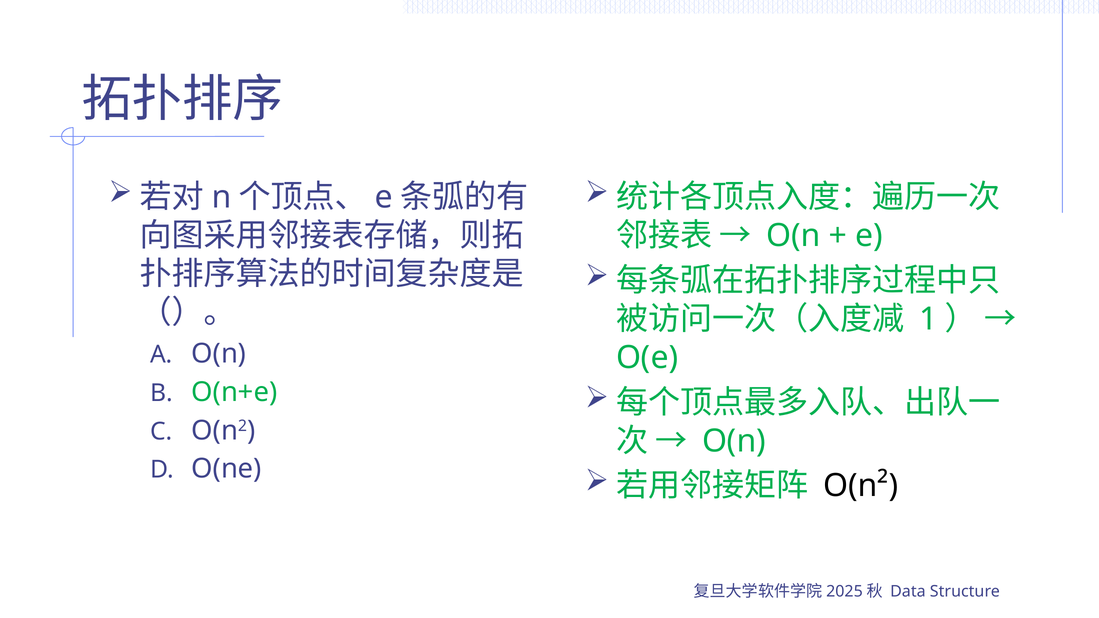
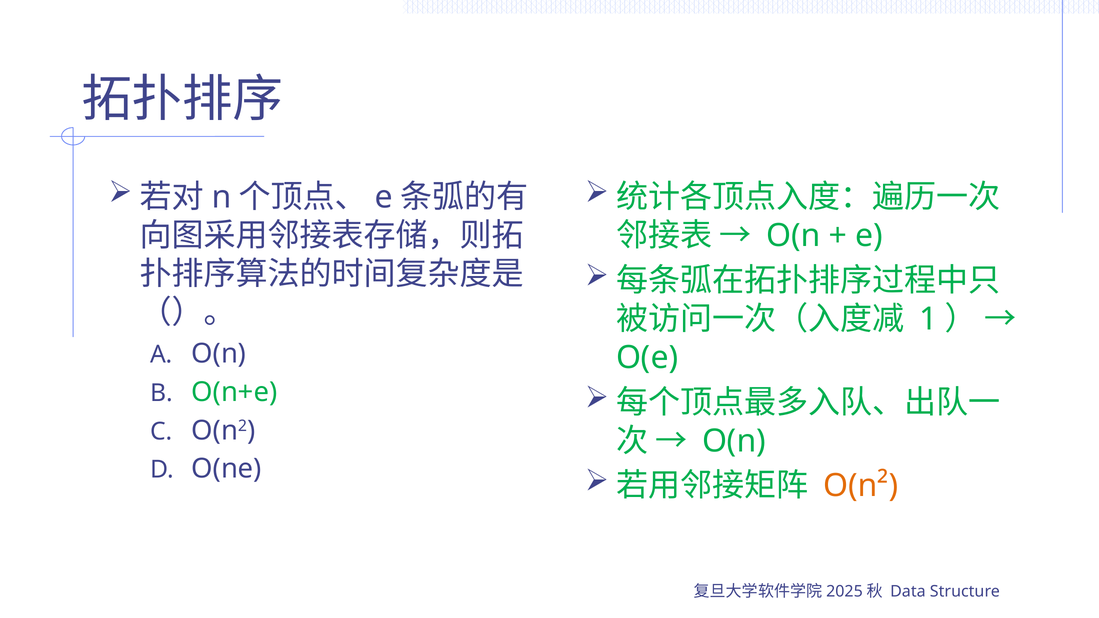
O(n² colour: black -> orange
